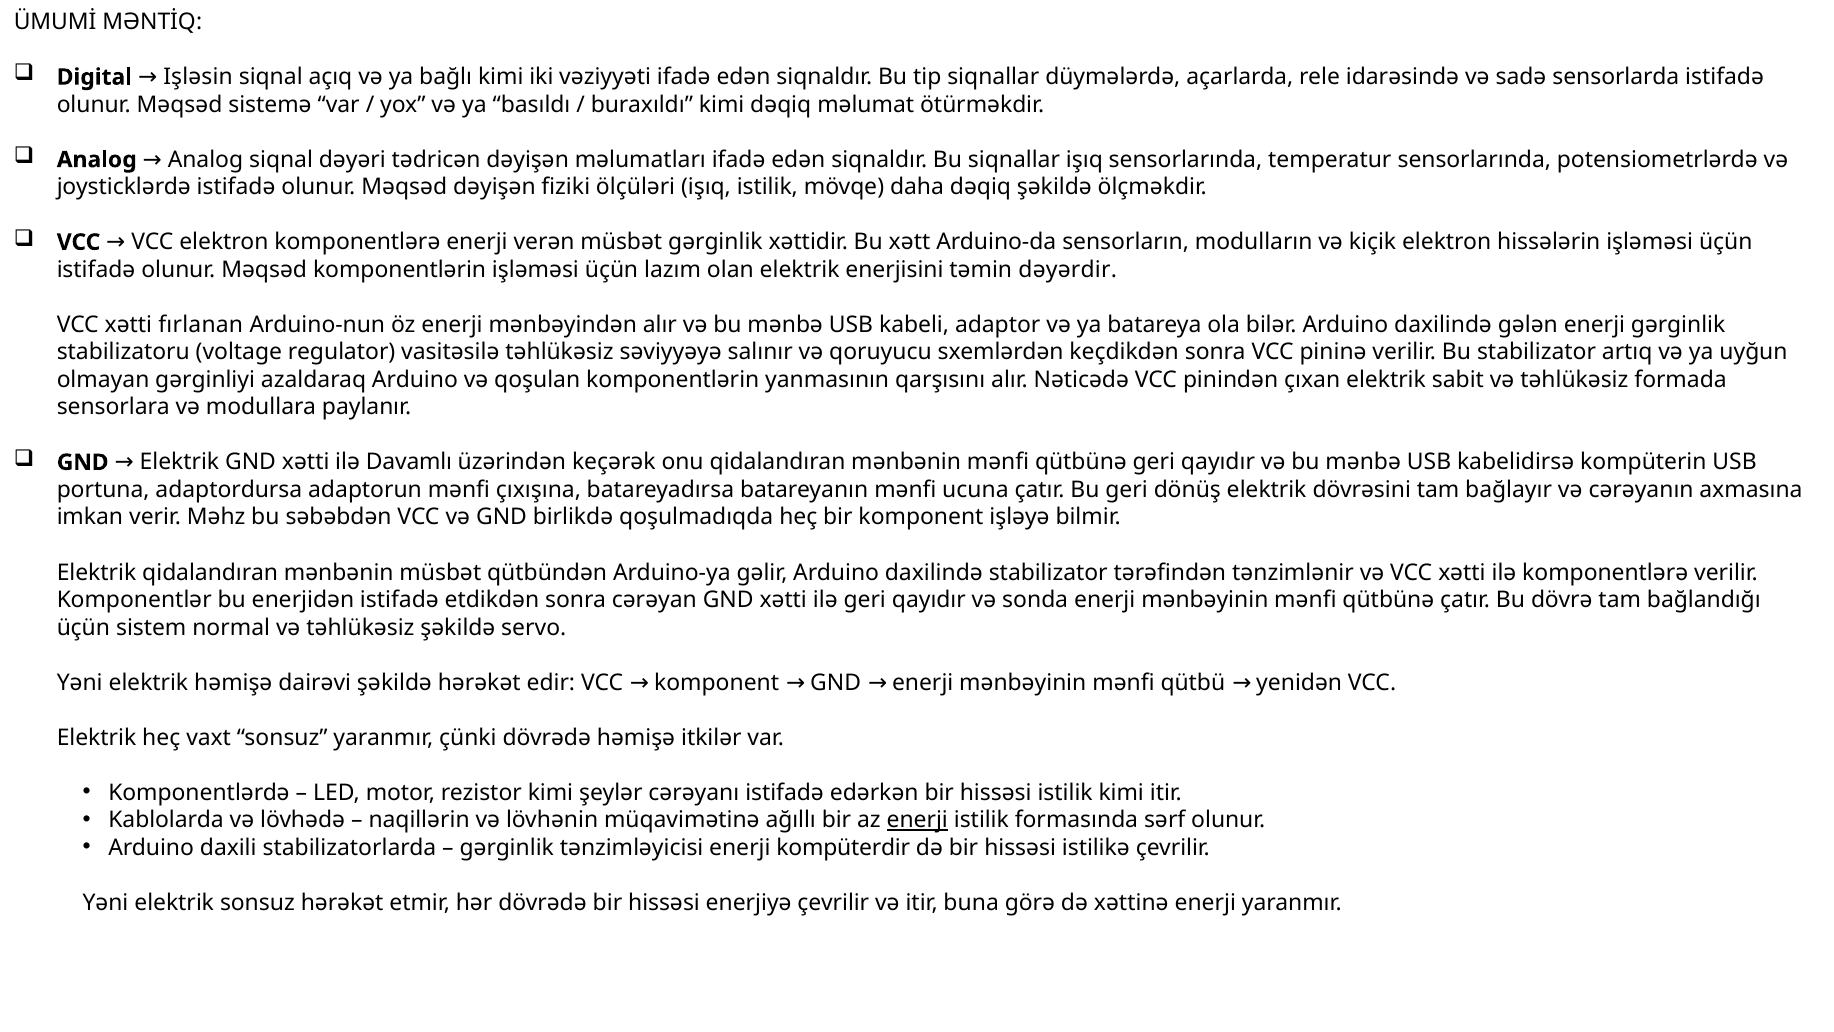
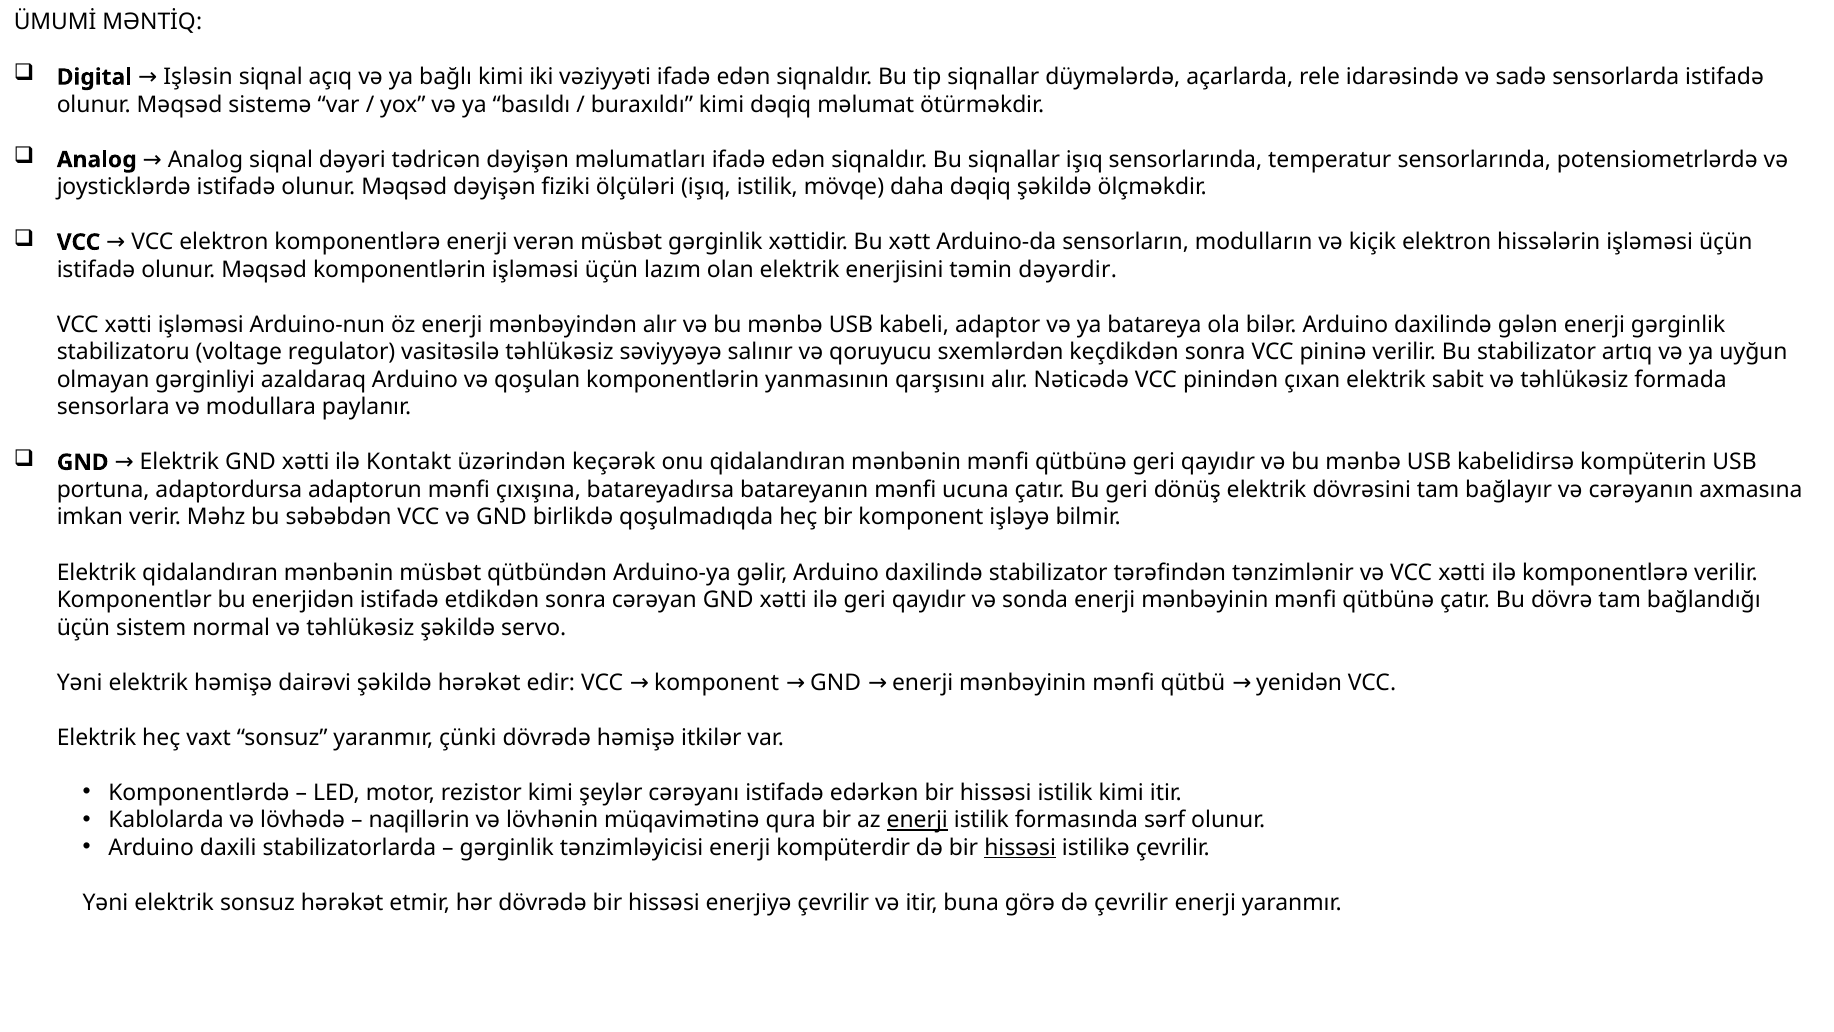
xətti fırlanan: fırlanan -> işləməsi
Davamlı: Davamlı -> Kontakt
ağıllı: ağıllı -> qura
hissəsi at (1020, 847) underline: none -> present
də xəttinə: xəttinə -> çevrilir
